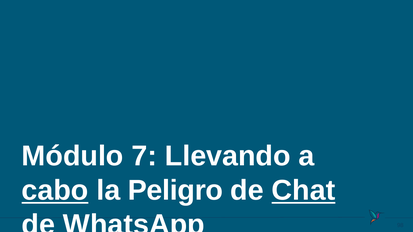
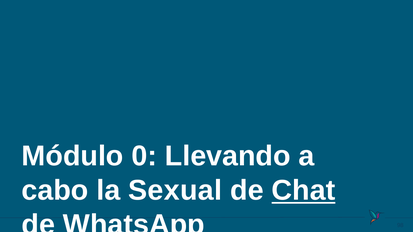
7: 7 -> 0
cabo underline: present -> none
Peligro: Peligro -> Sexual
